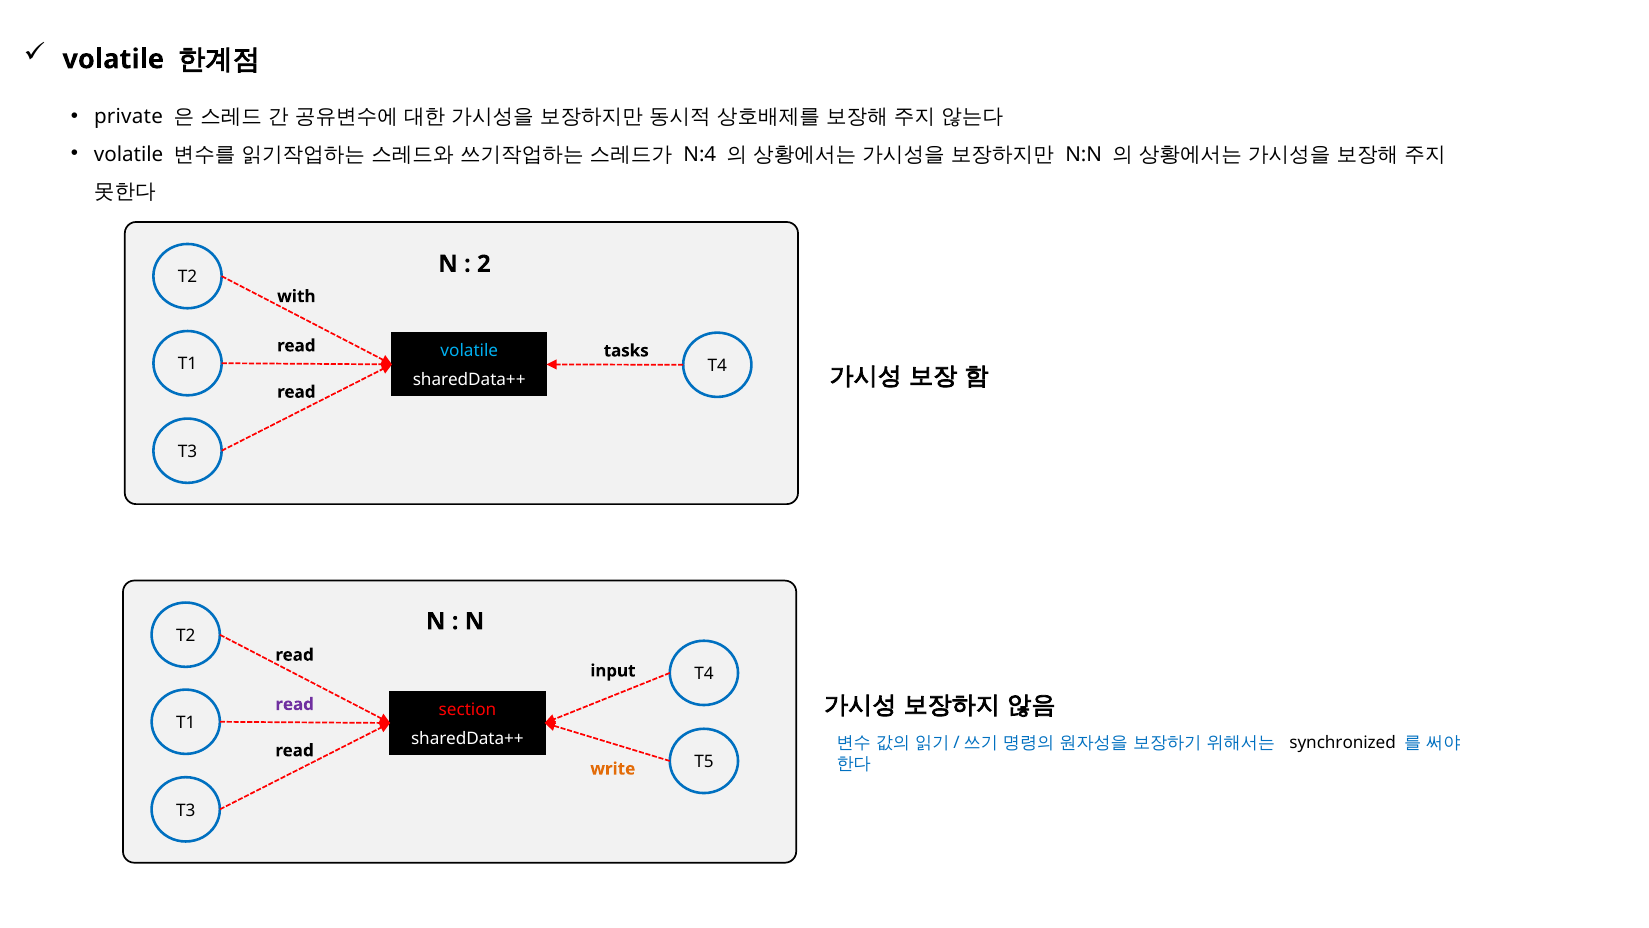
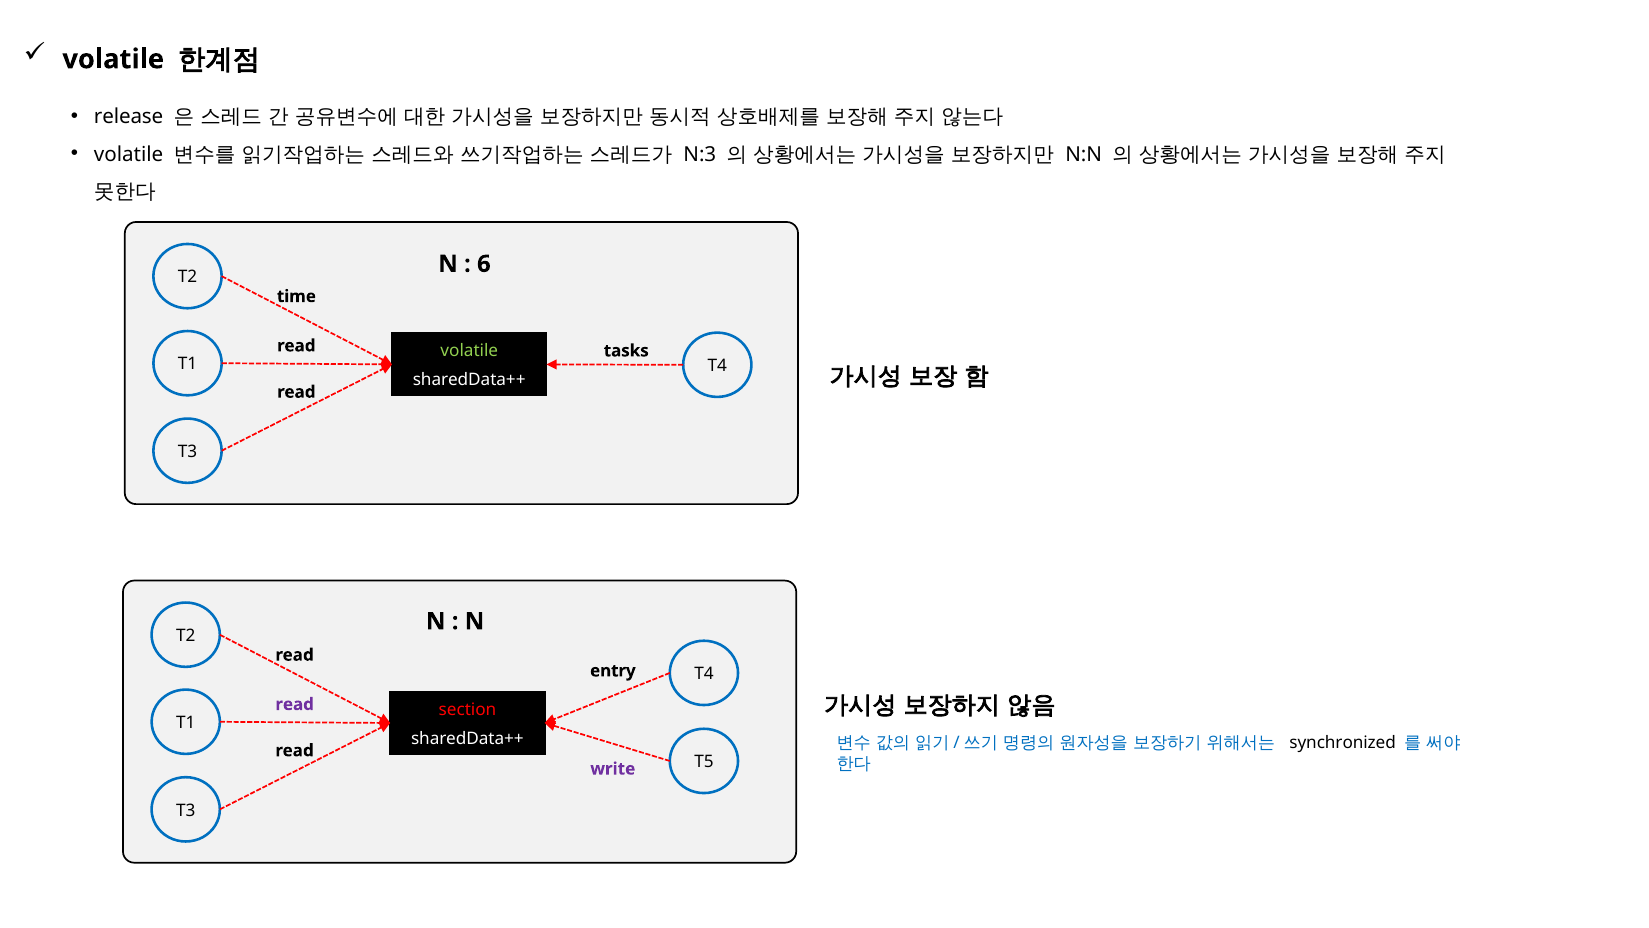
private: private -> release
N:4: N:4 -> N:3
2: 2 -> 6
with: with -> time
volatile at (469, 351) colour: light blue -> light green
input: input -> entry
write colour: orange -> purple
